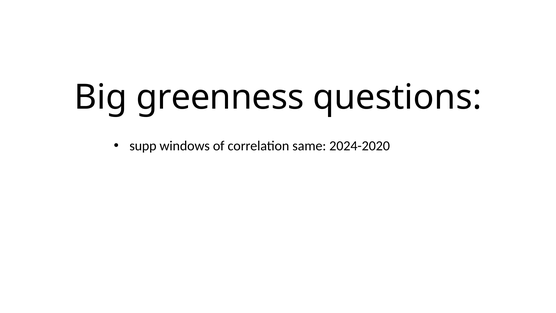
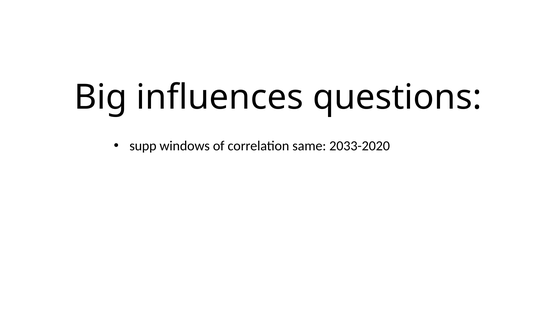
greenness: greenness -> influences
2024-2020: 2024-2020 -> 2033-2020
